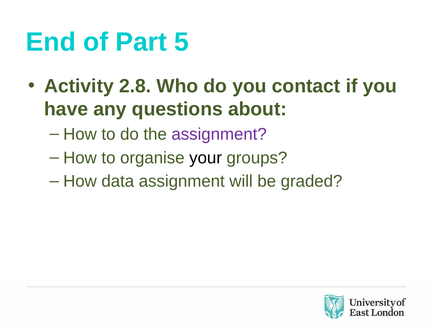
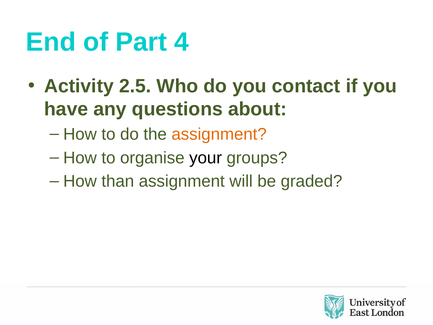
5: 5 -> 4
2.8: 2.8 -> 2.5
assignment at (219, 134) colour: purple -> orange
data: data -> than
